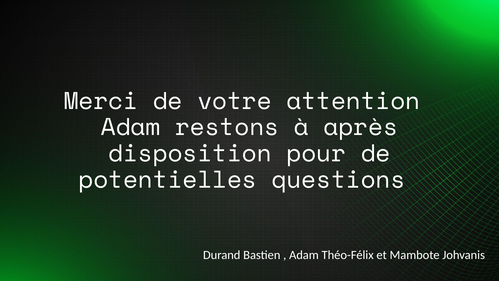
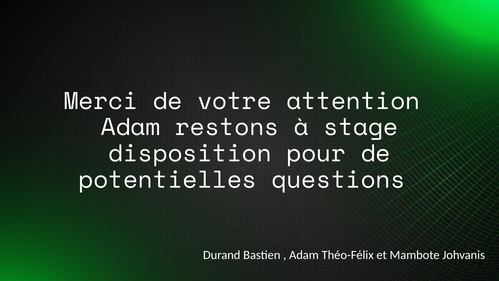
après: après -> stage
